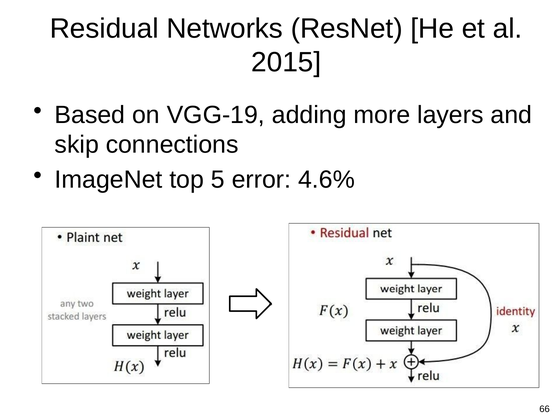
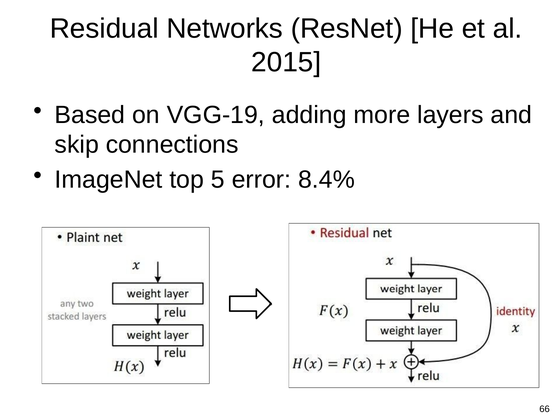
4.6%: 4.6% -> 8.4%
